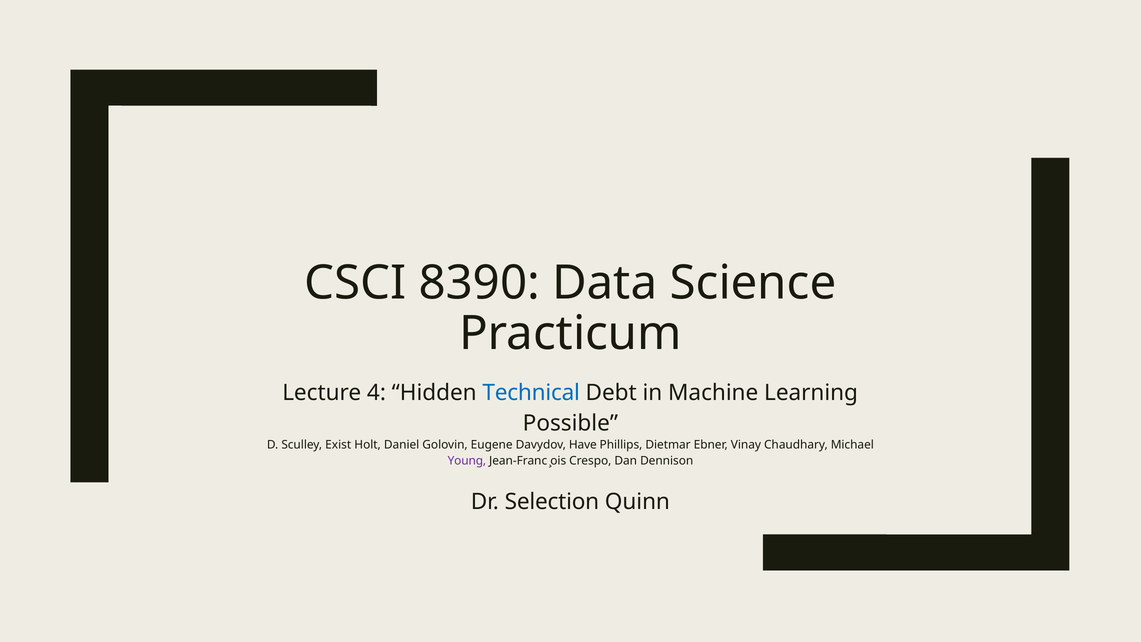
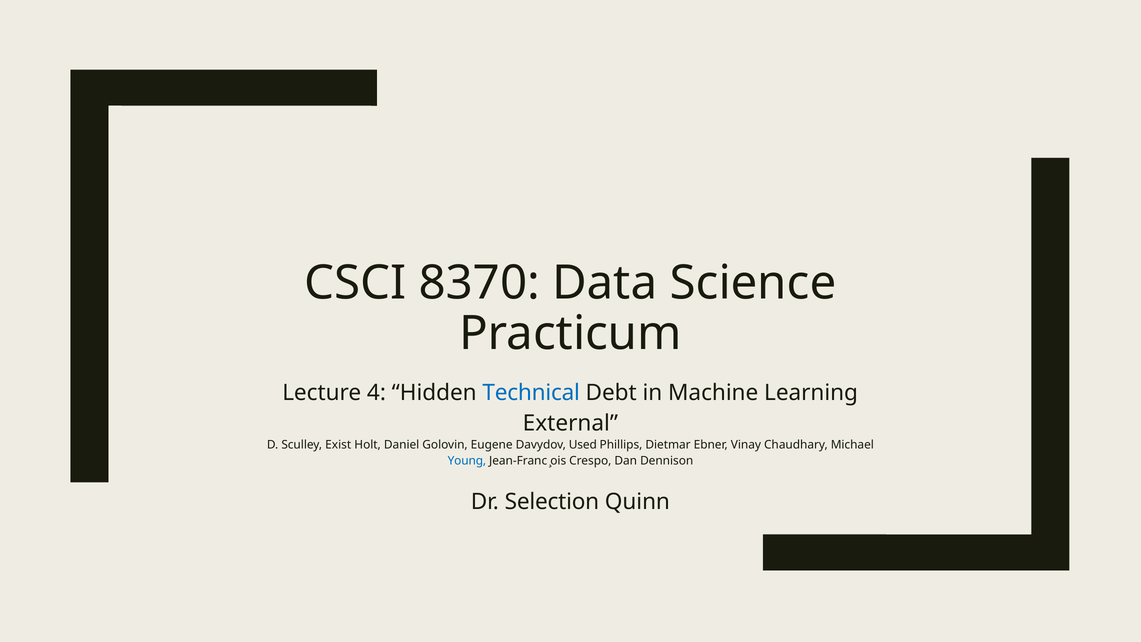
8390: 8390 -> 8370
Possible: Possible -> External
Have: Have -> Used
Young colour: purple -> blue
